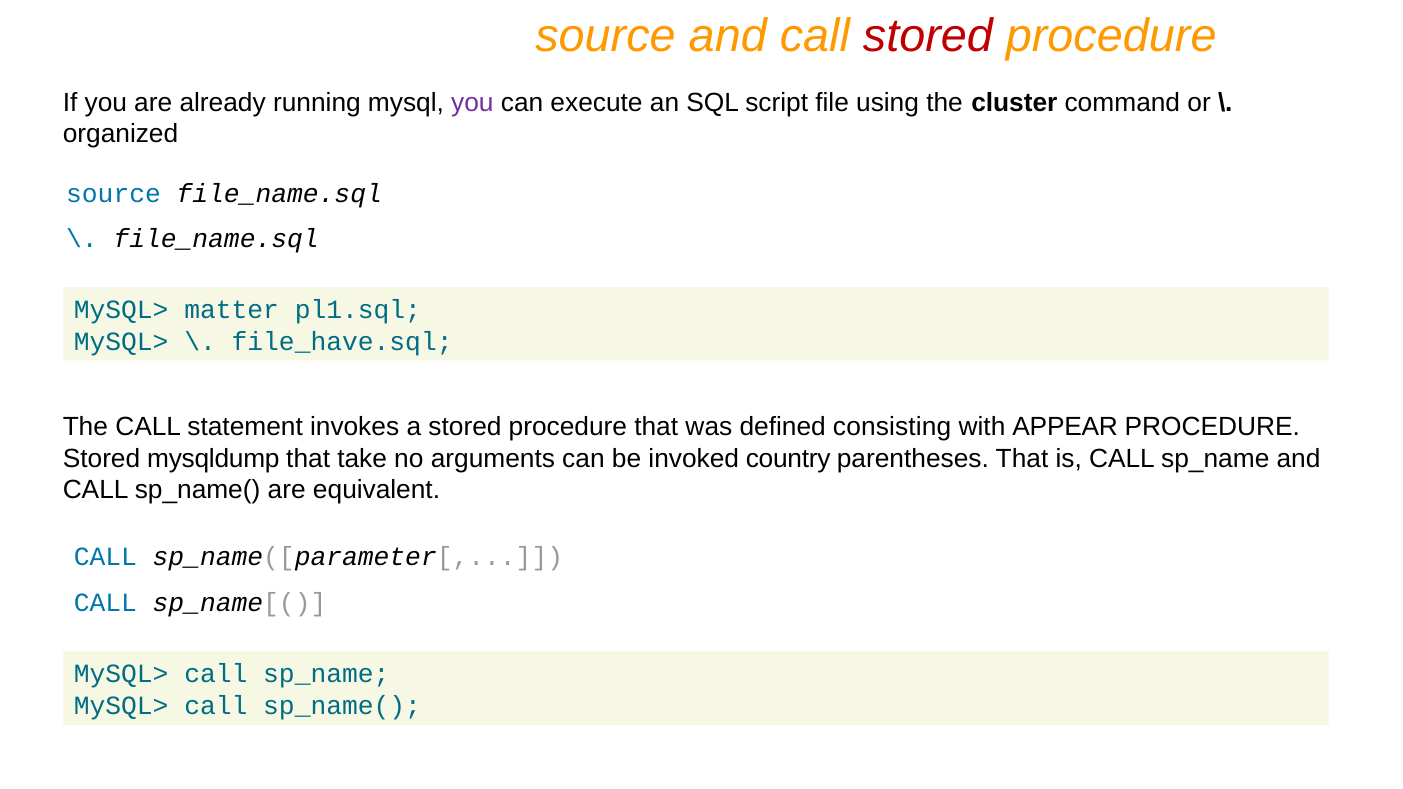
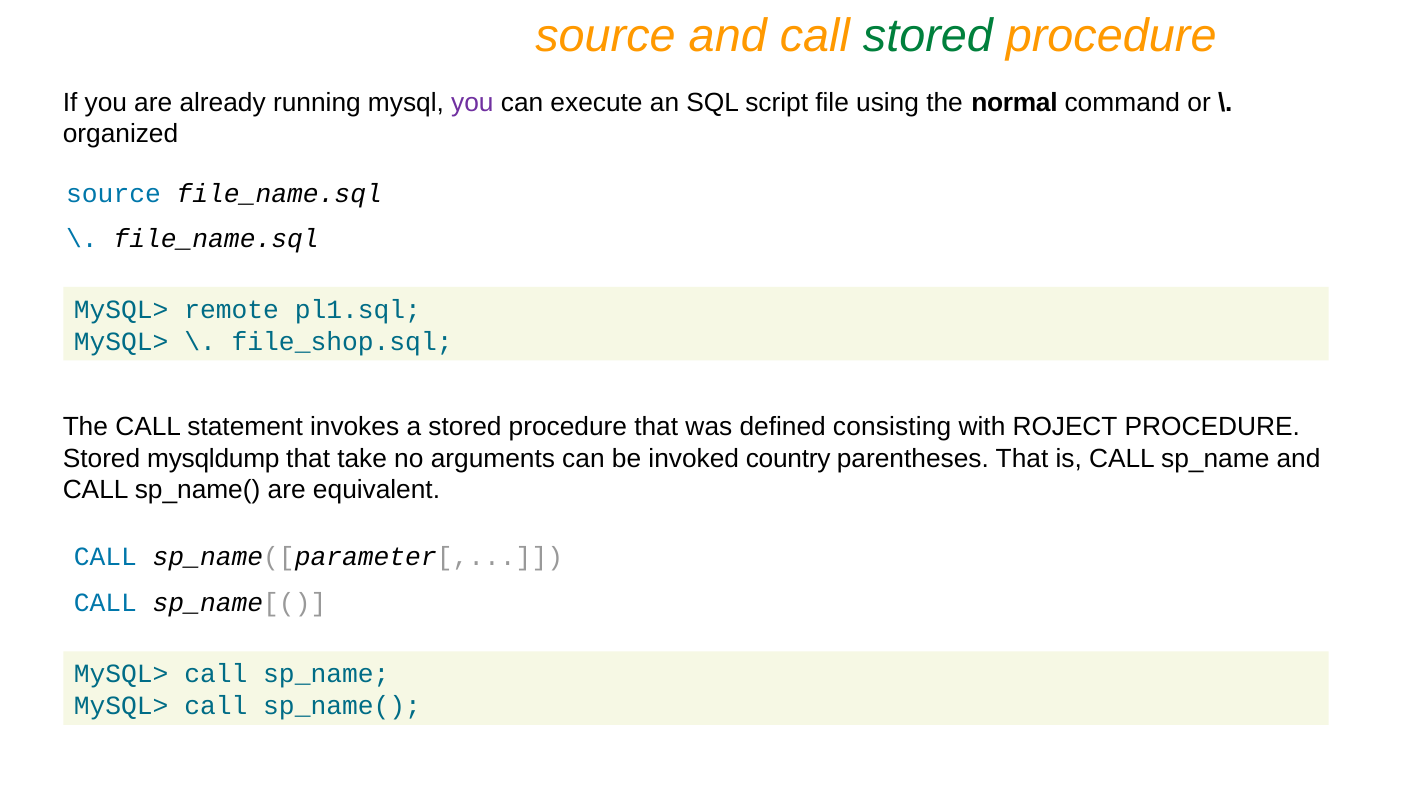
stored at (928, 37) colour: red -> green
cluster: cluster -> normal
matter: matter -> remote
file_have.sql: file_have.sql -> file_shop.sql
APPEAR: APPEAR -> ROJECT
